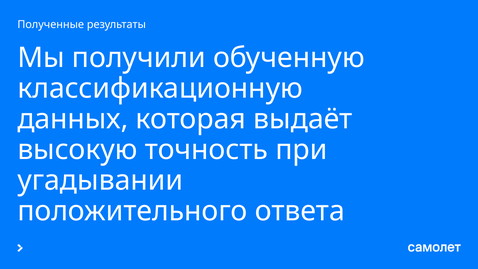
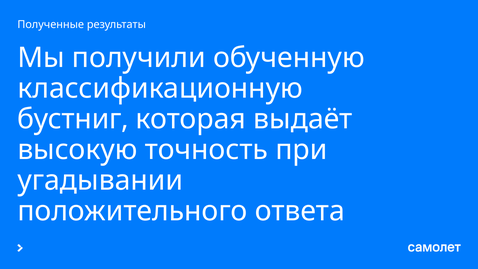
данных: данных -> бустниг
